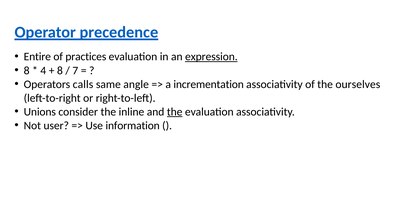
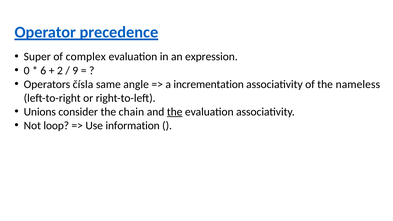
Entire: Entire -> Super
practices: practices -> complex
expression underline: present -> none
8 at (27, 70): 8 -> 0
4: 4 -> 6
8 at (60, 70): 8 -> 2
7: 7 -> 9
calls: calls -> čísla
ourselves: ourselves -> nameless
inline: inline -> chain
user: user -> loop
